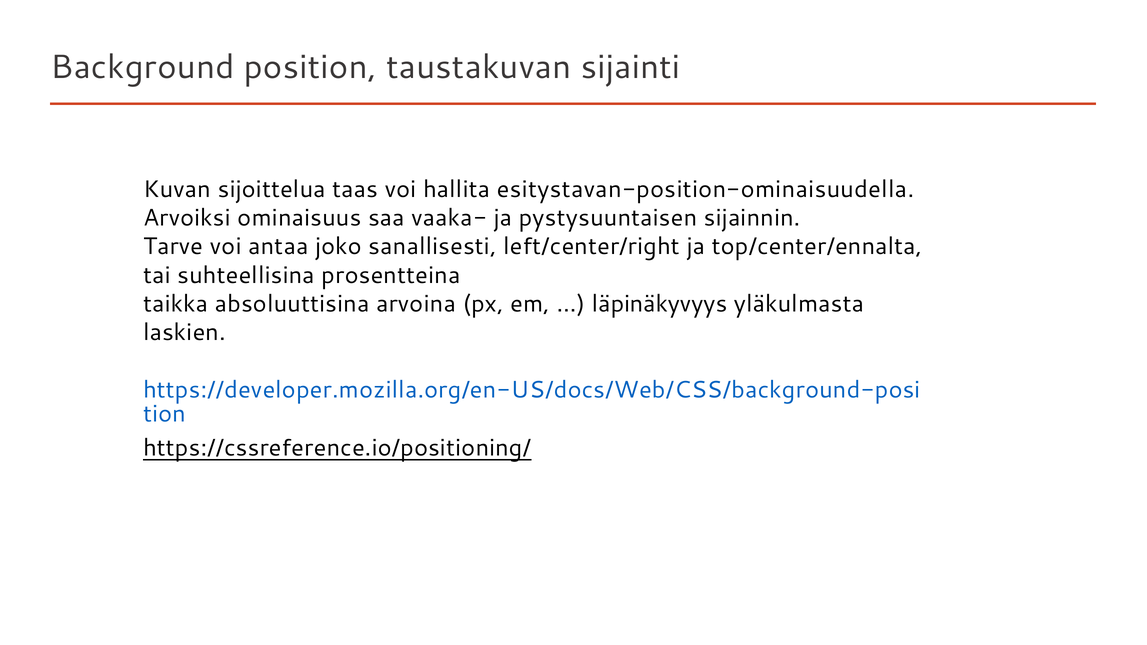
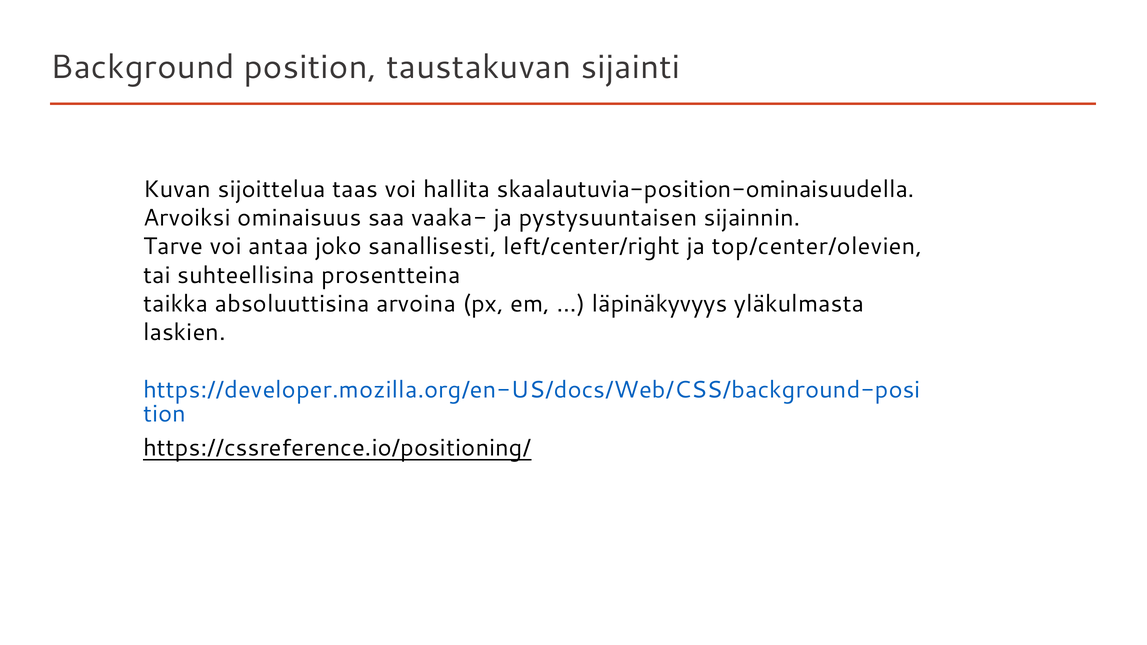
esitystavan-position-ominaisuudella: esitystavan-position-ominaisuudella -> skaalautuvia-position-ominaisuudella
top/center/ennalta: top/center/ennalta -> top/center/olevien
